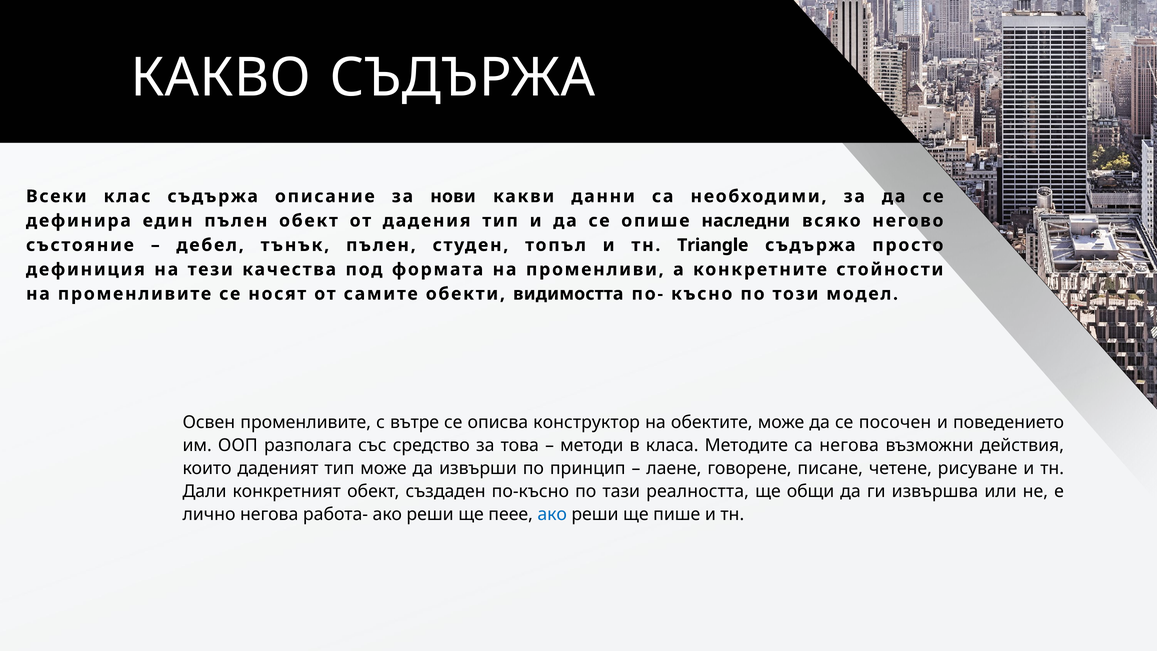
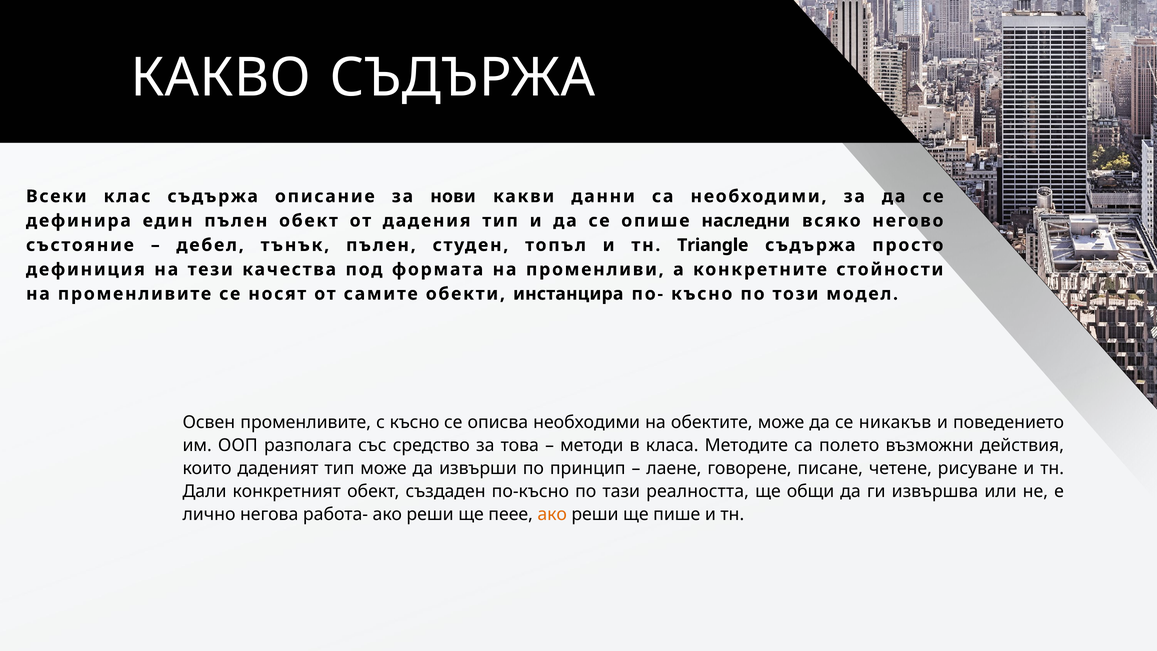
видимостта: видимостта -> инстанцира
с вътре: вътре -> късно
описва конструктор: конструктор -> необходими
посочен: посочен -> никакъв
са негова: негова -> полето
ако at (552, 514) colour: blue -> orange
